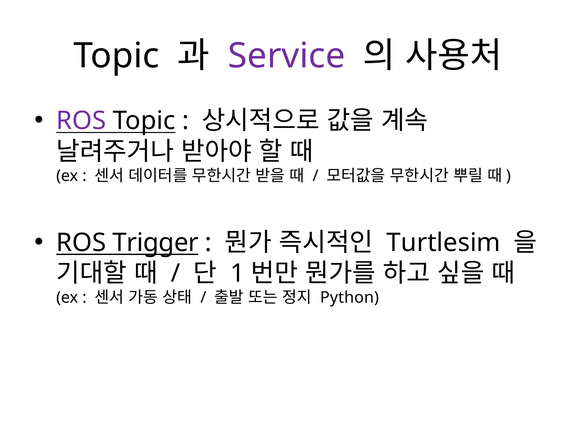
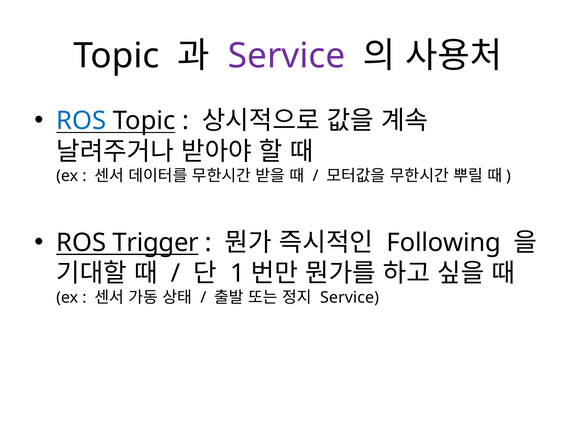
ROS at (81, 121) colour: purple -> blue
Turtlesim: Turtlesim -> Following
Python at (350, 298): Python -> Service
